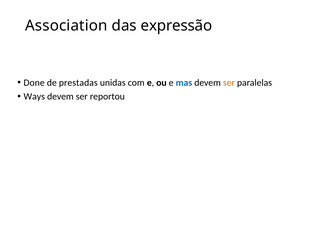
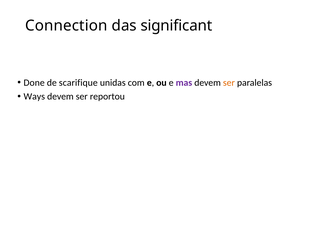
Association: Association -> Connection
expressão: expressão -> significant
prestadas: prestadas -> scarifique
mas colour: blue -> purple
